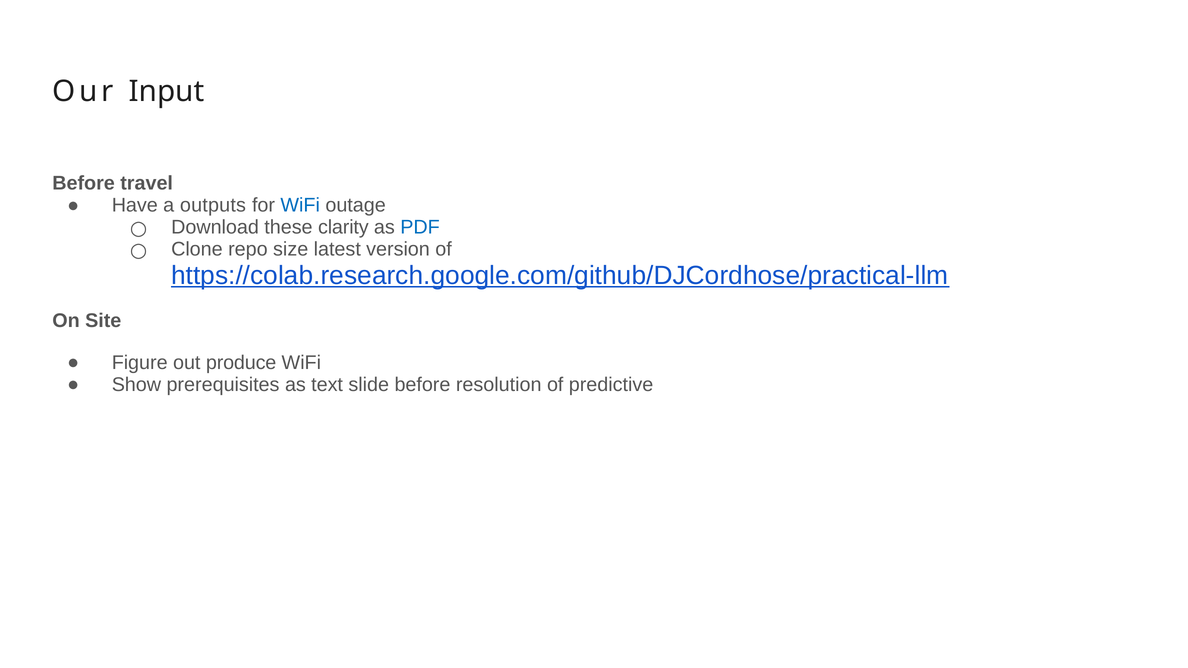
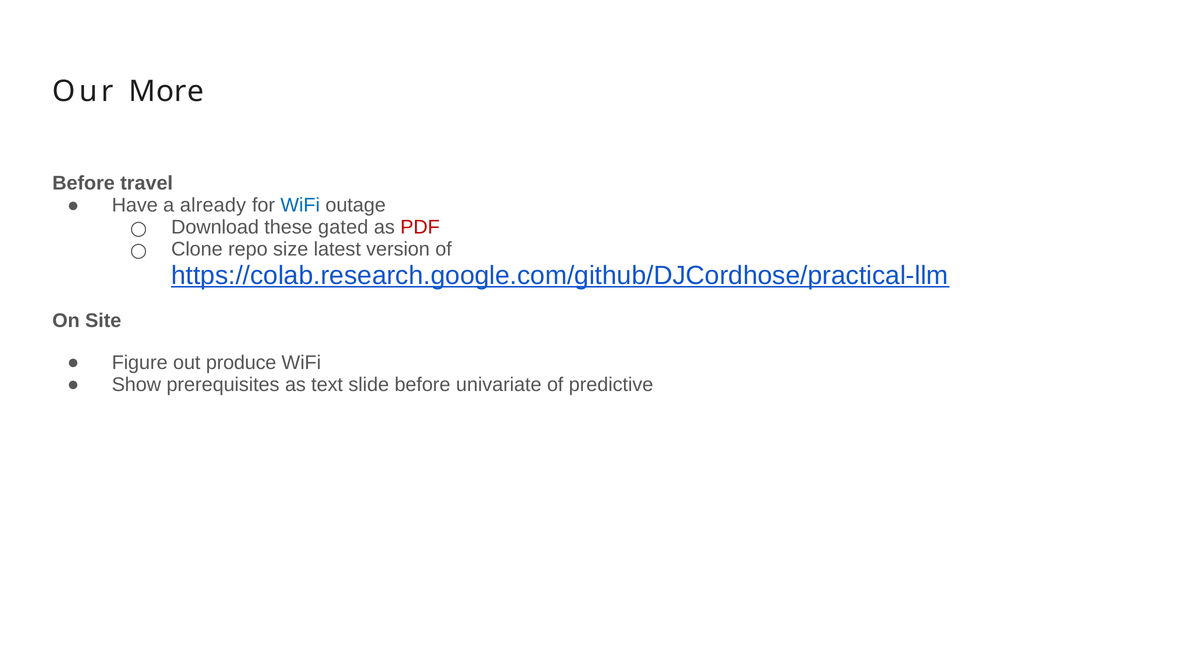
Input: Input -> More
outputs: outputs -> already
clarity: clarity -> gated
PDF colour: blue -> red
resolution: resolution -> univariate
